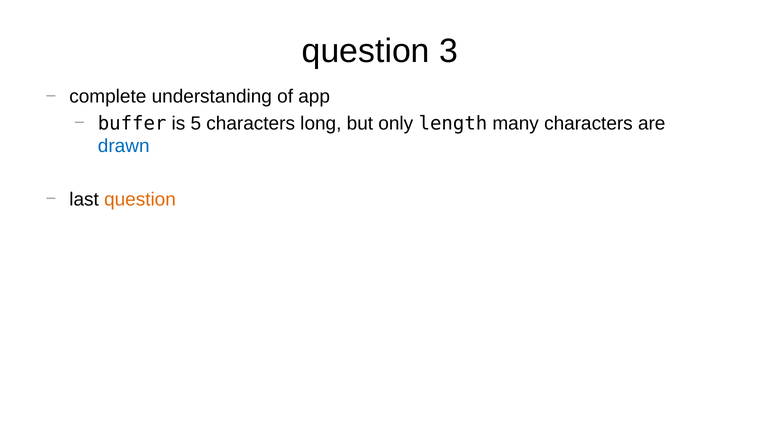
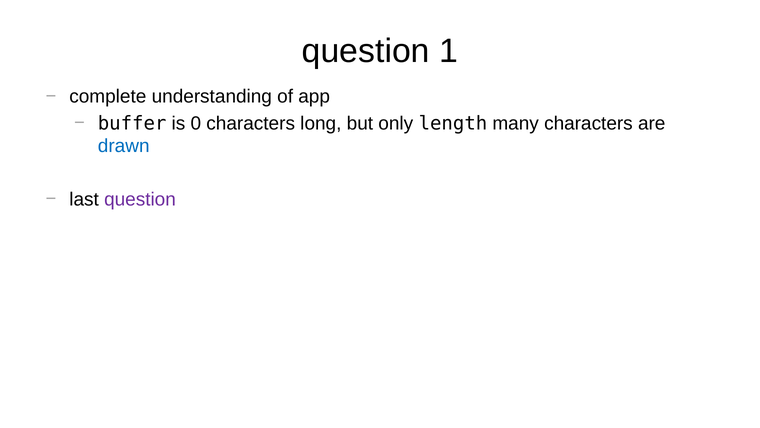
3: 3 -> 1
5: 5 -> 0
question at (140, 199) colour: orange -> purple
